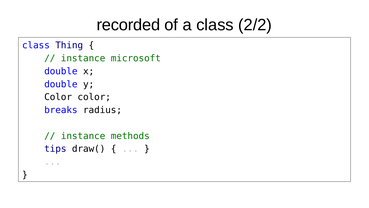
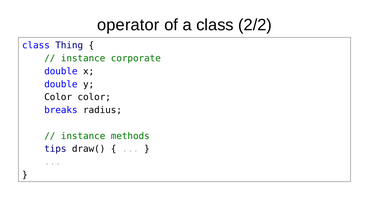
recorded: recorded -> operator
microsoft: microsoft -> corporate
